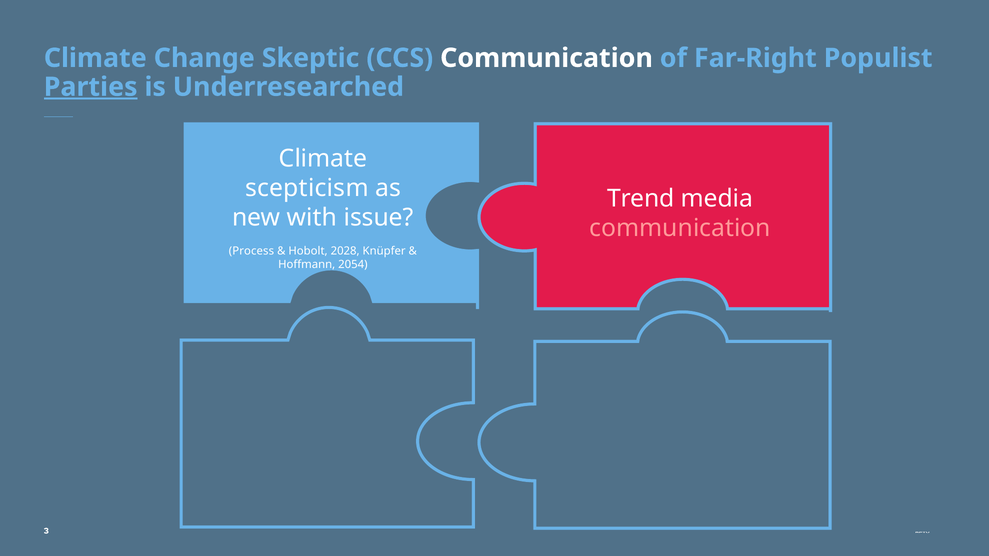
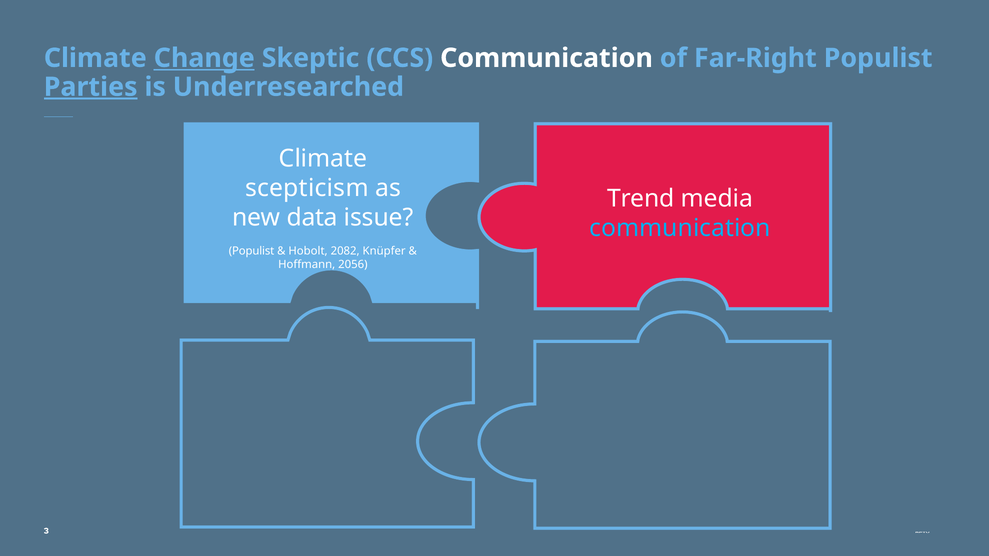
Change underline: none -> present
with: with -> data
communication at (680, 228) colour: pink -> light blue
Process at (251, 251): Process -> Populist
2028: 2028 -> 2082
2054: 2054 -> 2056
